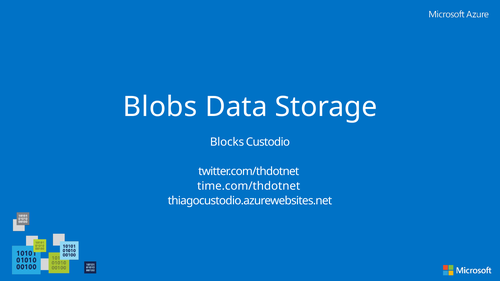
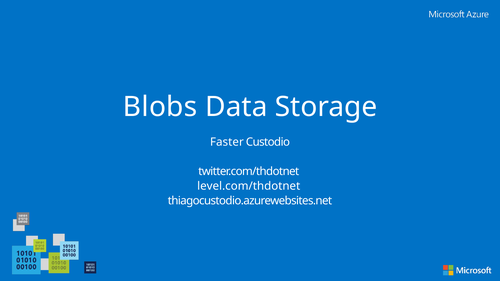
Blocks: Blocks -> Faster
time.com/thdotnet: time.com/thdotnet -> level.com/thdotnet
